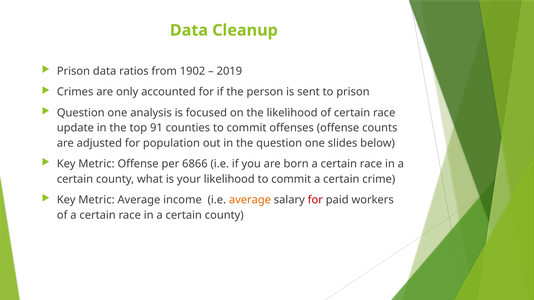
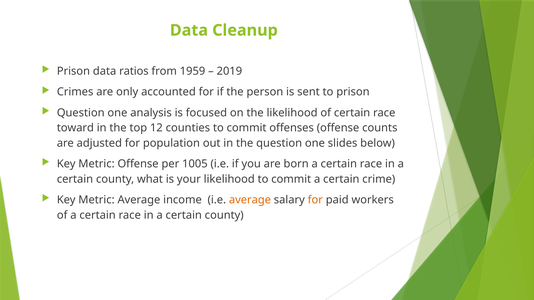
1902: 1902 -> 1959
update: update -> toward
91: 91 -> 12
6866: 6866 -> 1005
for at (315, 200) colour: red -> orange
